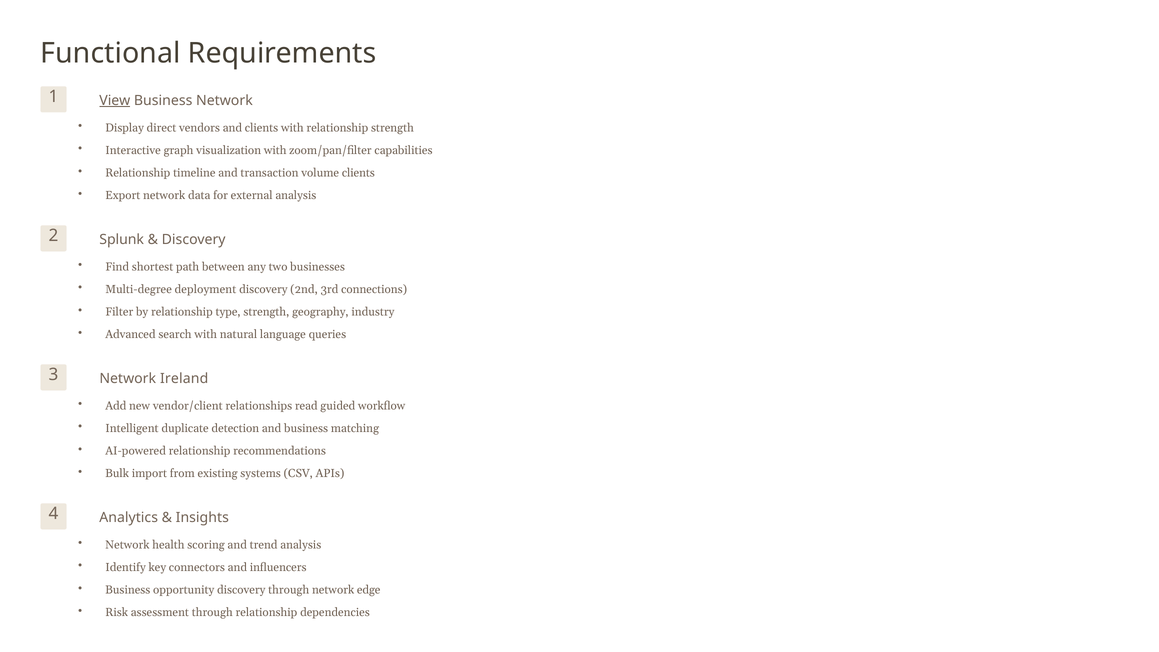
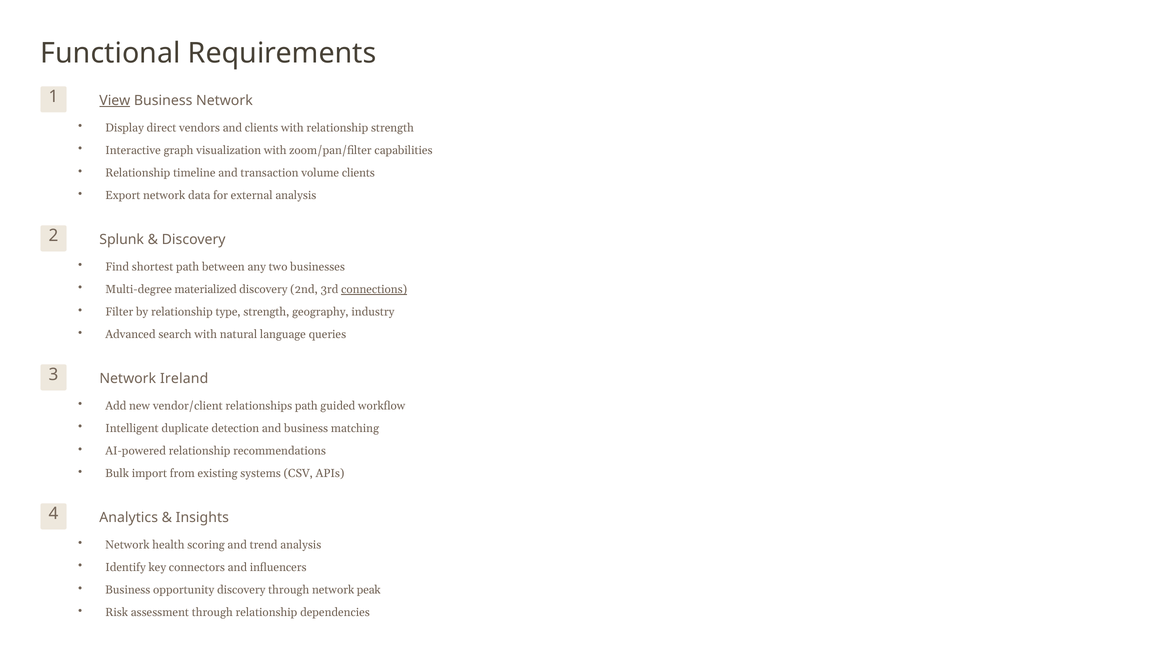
deployment: deployment -> materialized
connections underline: none -> present
relationships read: read -> path
edge: edge -> peak
